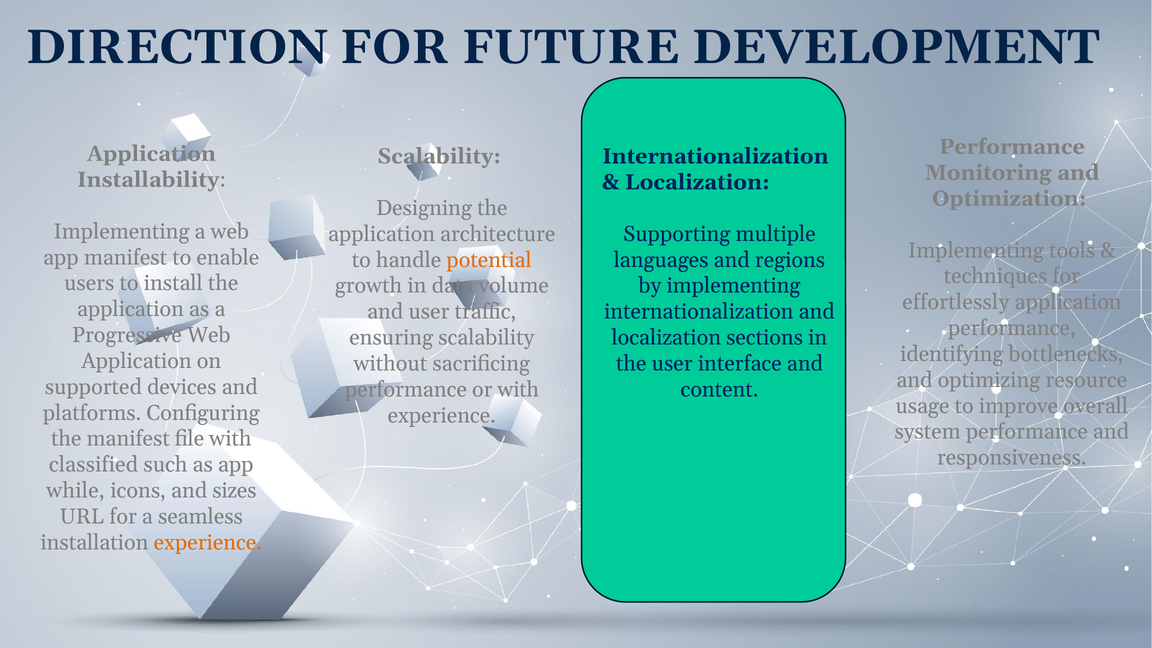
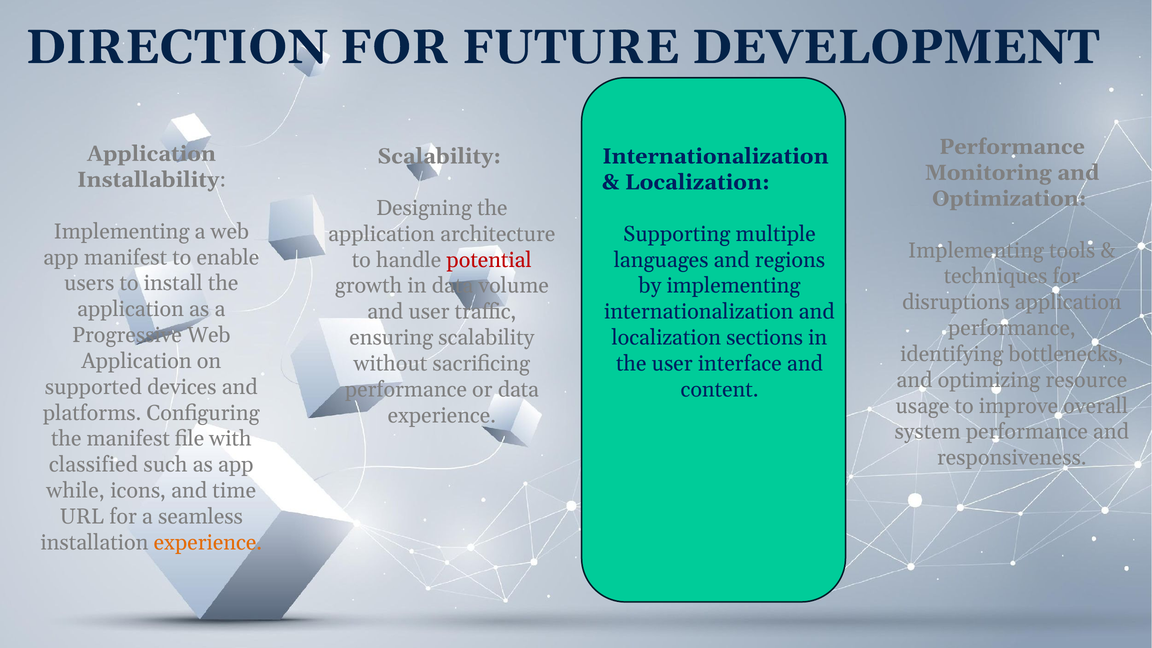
potential colour: orange -> red
effortlessly: effortlessly -> disruptions
or with: with -> data
sizes: sizes -> time
